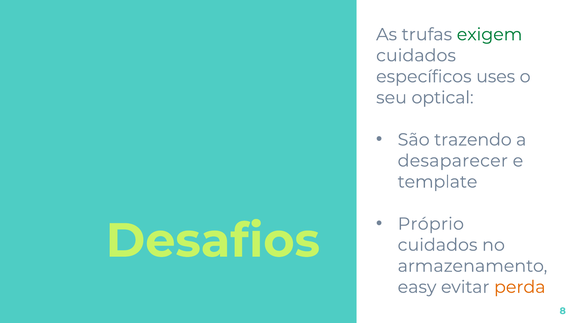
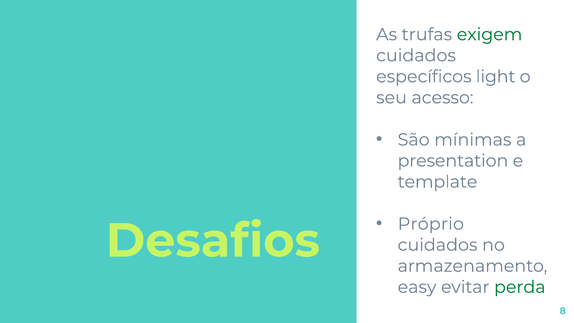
uses: uses -> light
optical: optical -> acesso
trazendo: trazendo -> mínimas
desaparecer: desaparecer -> presentation
perda colour: orange -> green
